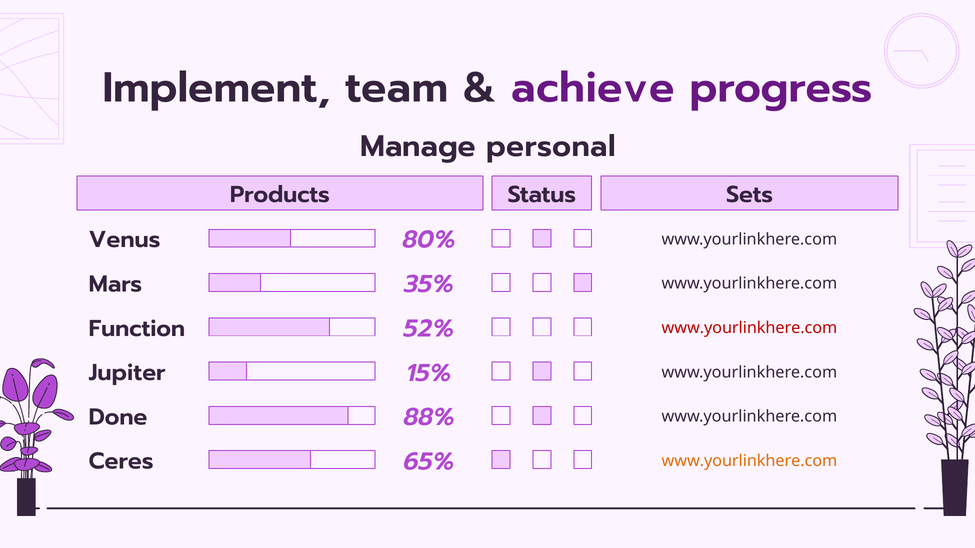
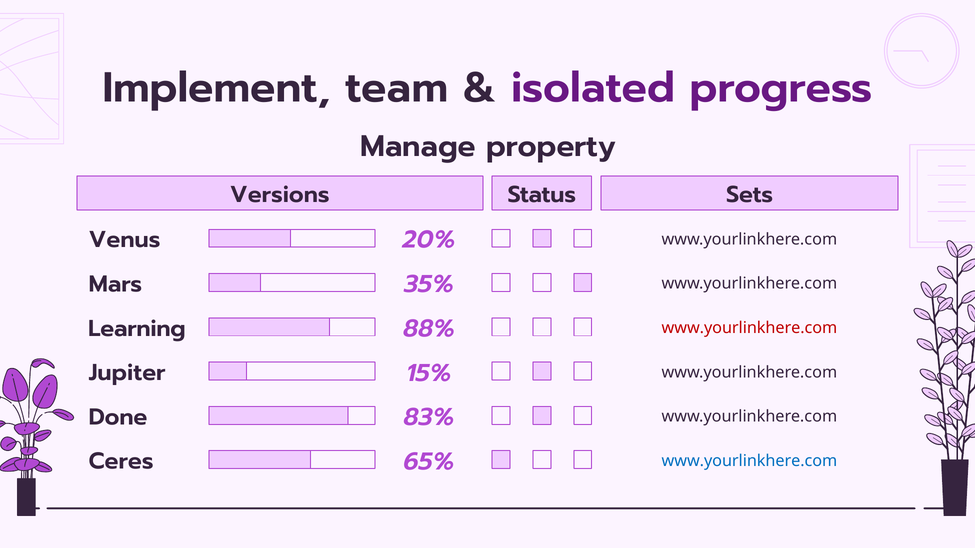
achieve: achieve -> isolated
personal: personal -> property
Products: Products -> Versions
80%: 80% -> 20%
Function: Function -> Learning
52%: 52% -> 88%
88%: 88% -> 83%
www.yourlinkhere.com at (749, 461) colour: orange -> blue
